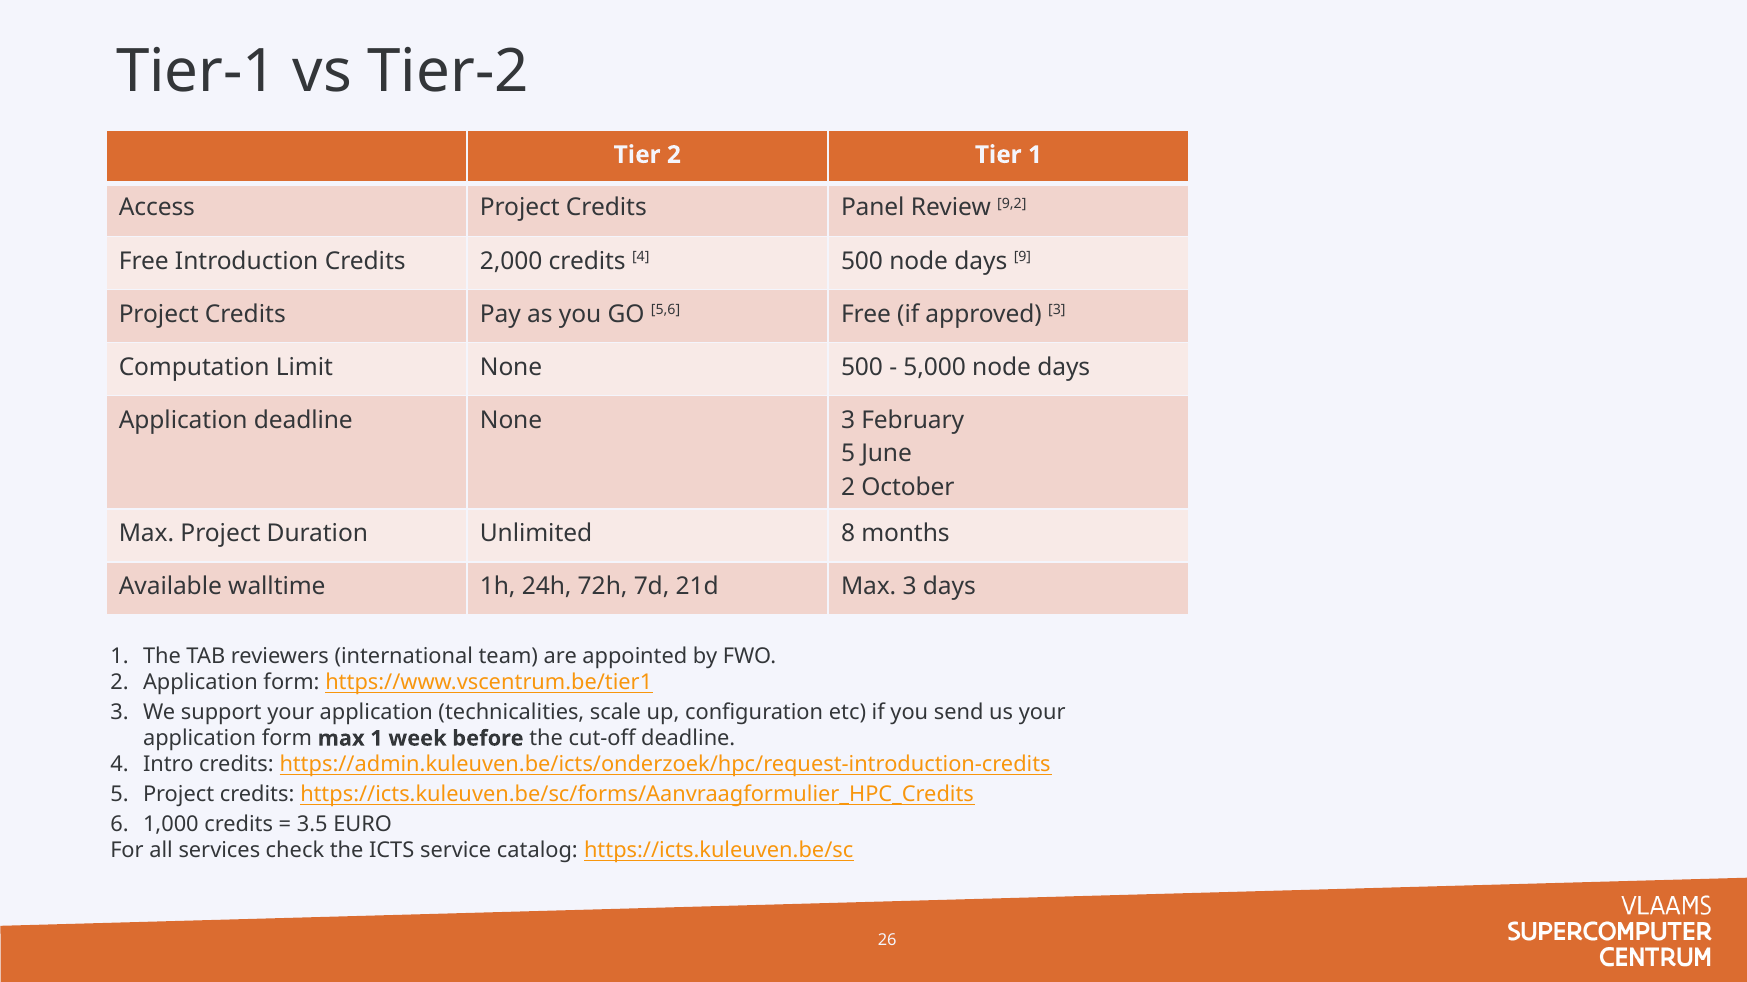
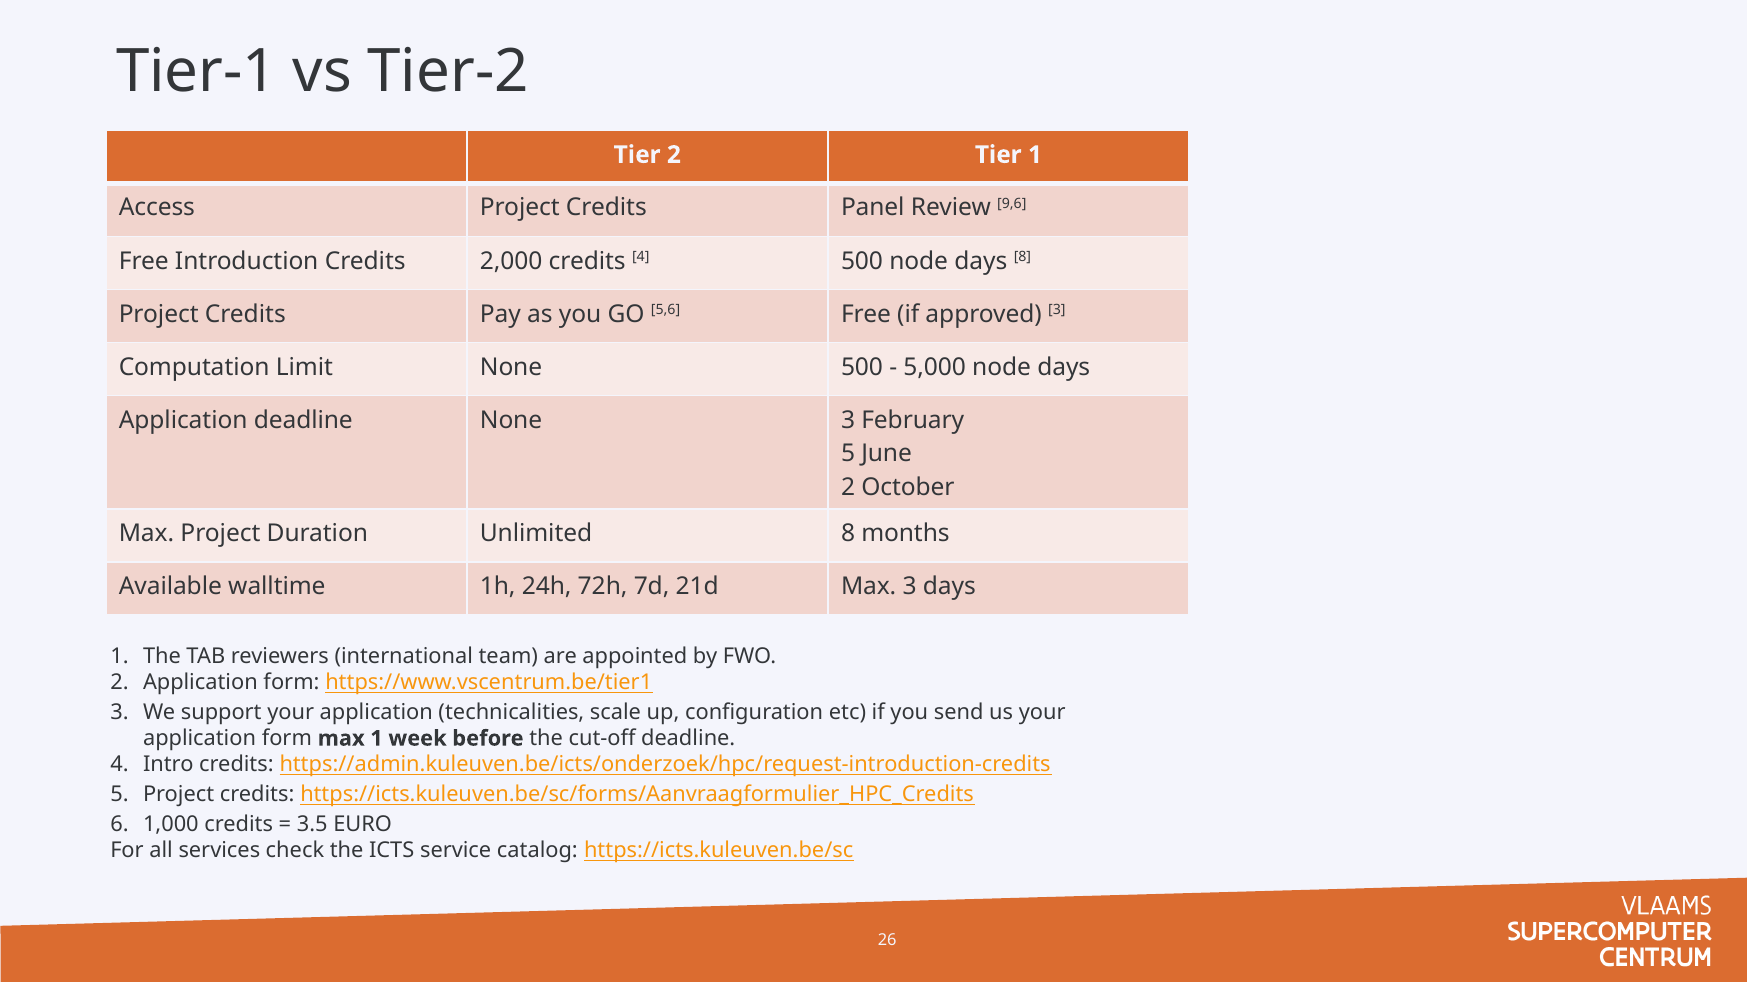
9,2: 9,2 -> 9,6
days 9: 9 -> 8
